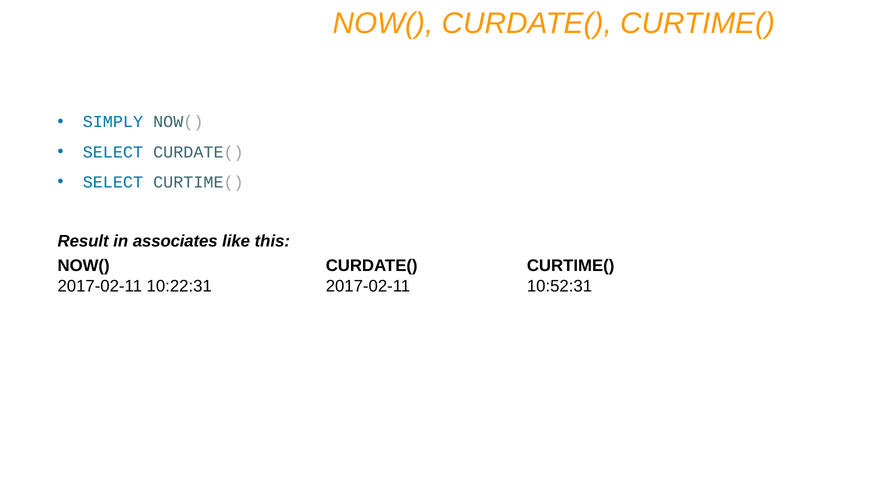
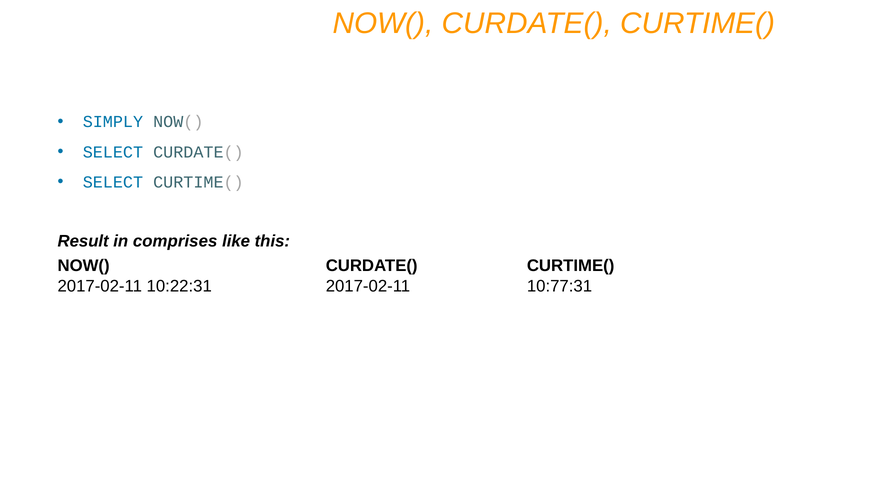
associates: associates -> comprises
10:52:31: 10:52:31 -> 10:77:31
